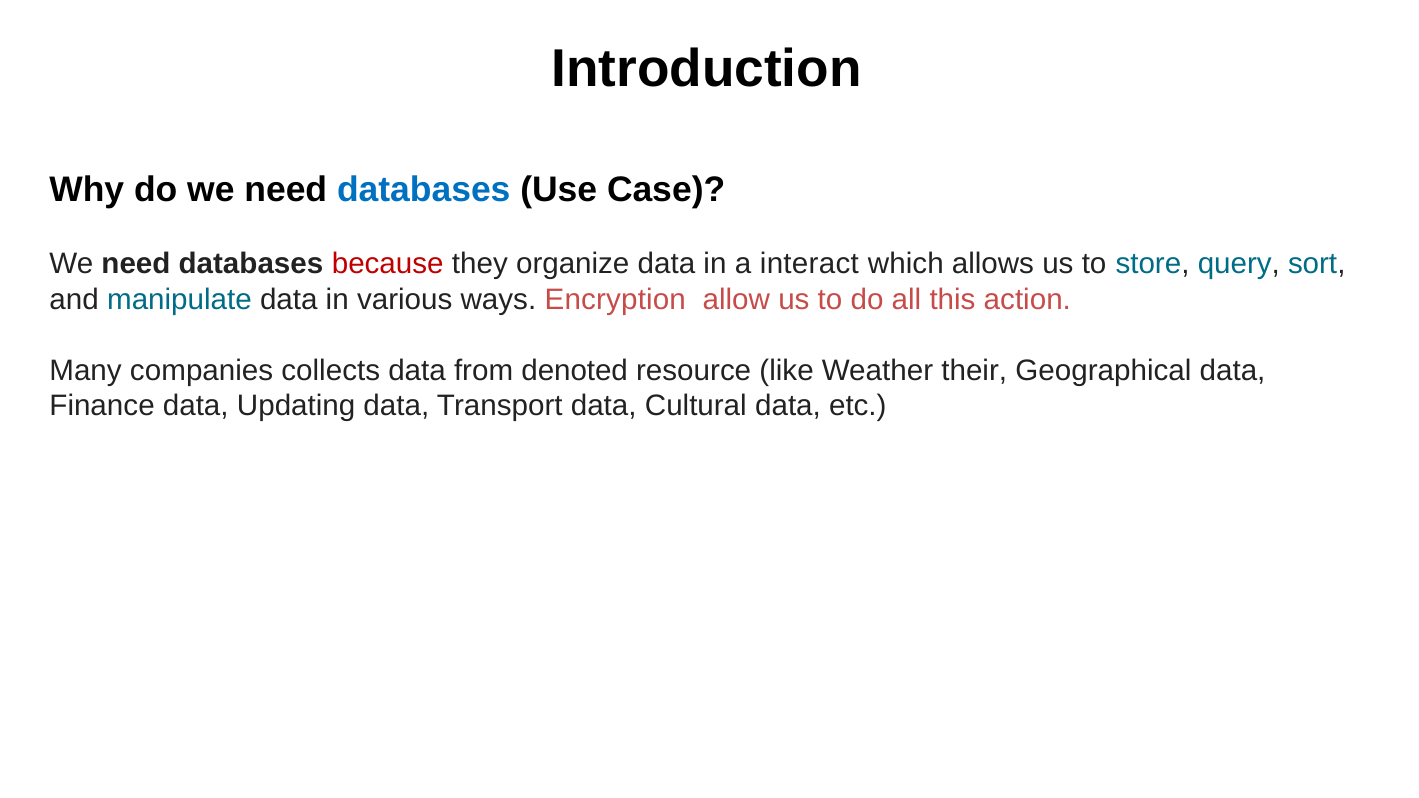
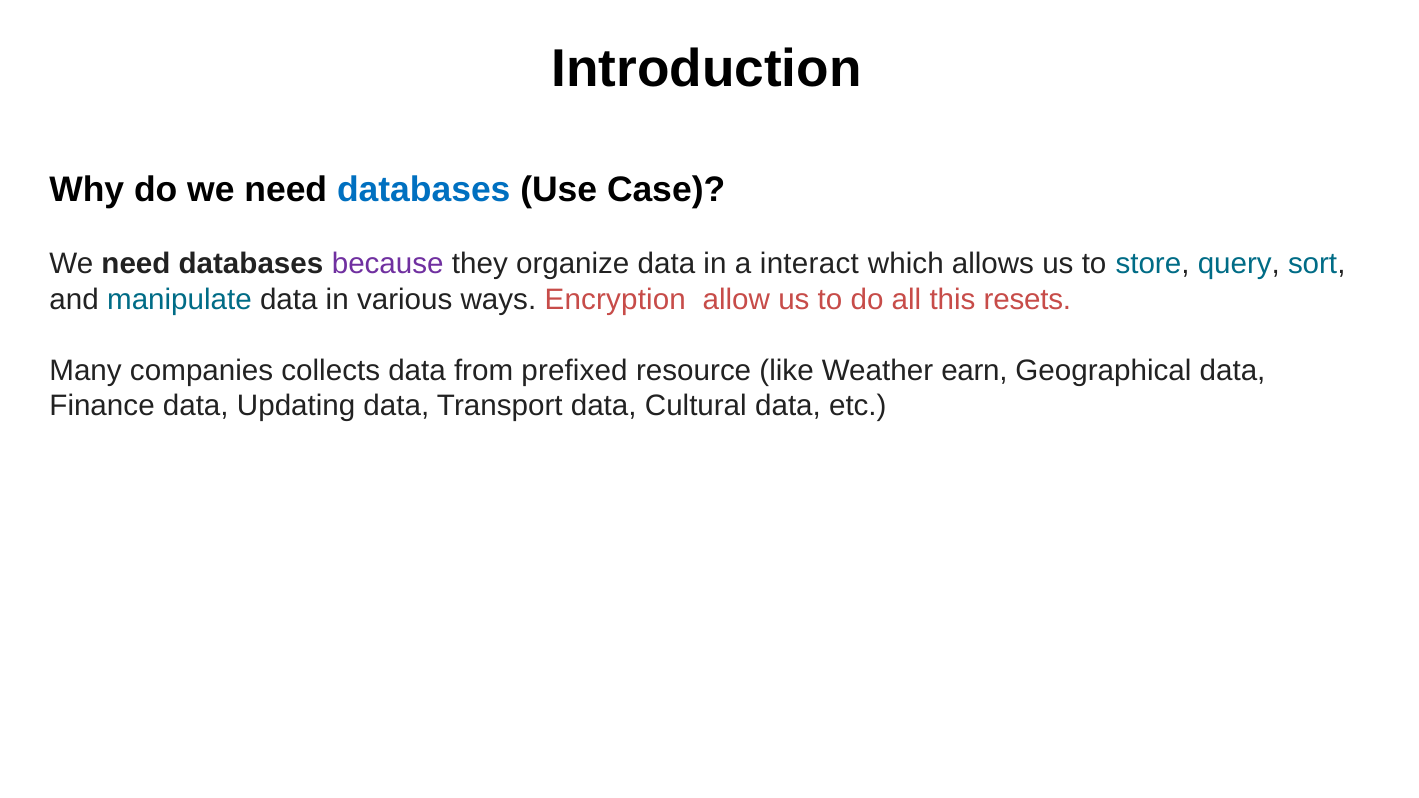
because colour: red -> purple
action: action -> resets
denoted: denoted -> prefixed
their: their -> earn
